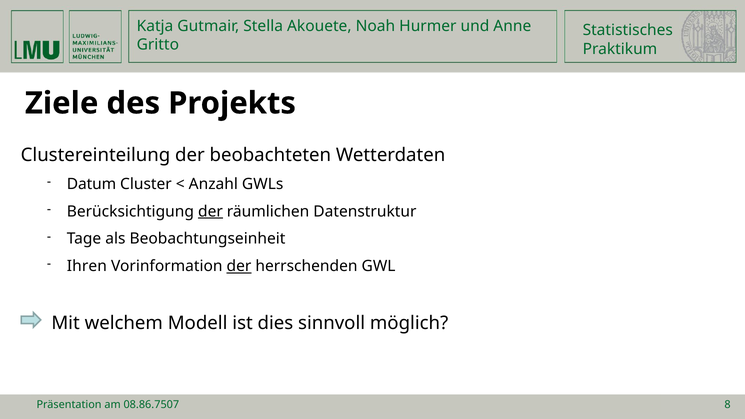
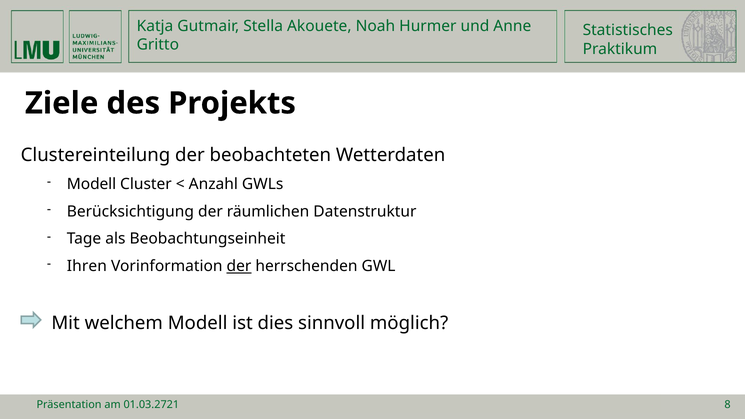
Datum at (92, 184): Datum -> Modell
der at (210, 211) underline: present -> none
08.86.7507: 08.86.7507 -> 01.03.2721
